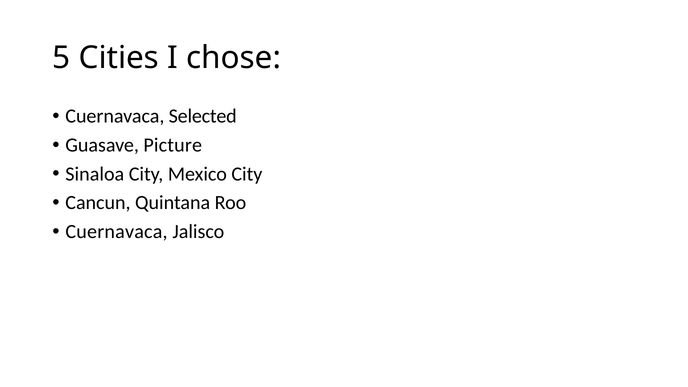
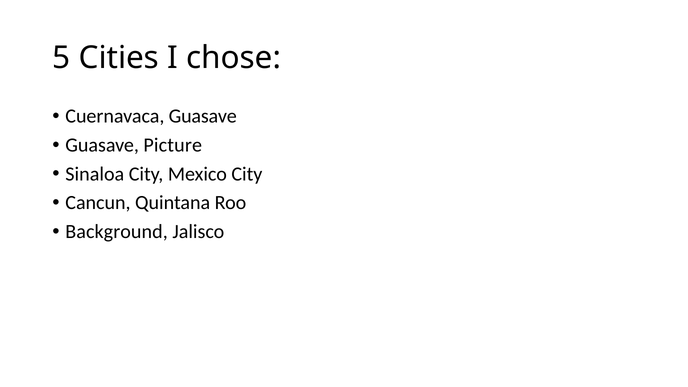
Cuernavaca Selected: Selected -> Guasave
Cuernavaca at (117, 232): Cuernavaca -> Background
